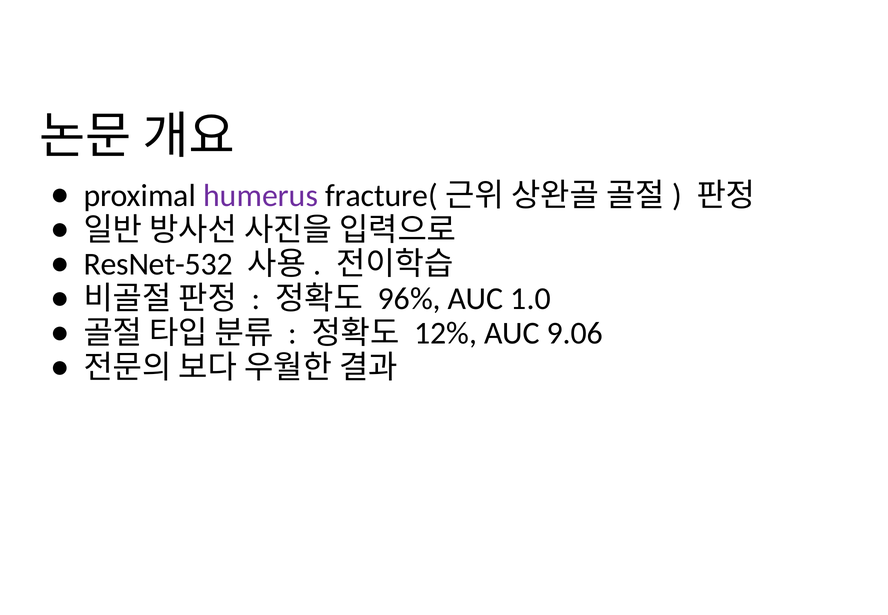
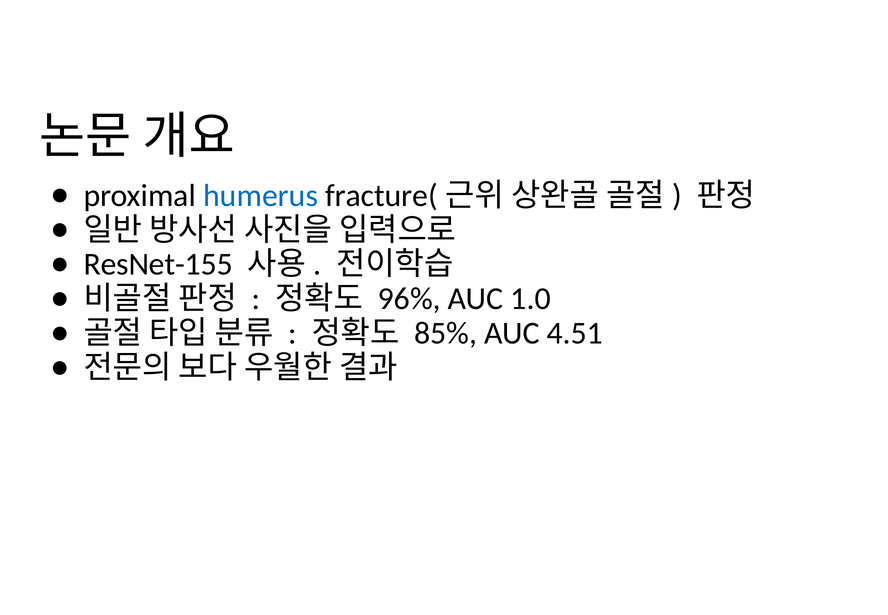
humerus colour: purple -> blue
ResNet-532: ResNet-532 -> ResNet-155
12%: 12% -> 85%
9.06: 9.06 -> 4.51
